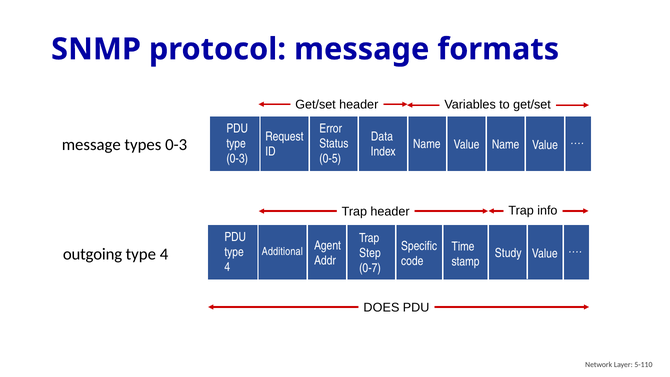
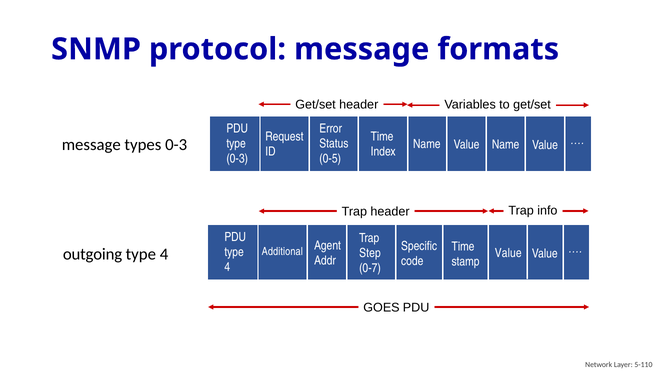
Data at (382, 137): Data -> Time
Study at (508, 253): Study -> Value
DOES: DOES -> GOES
